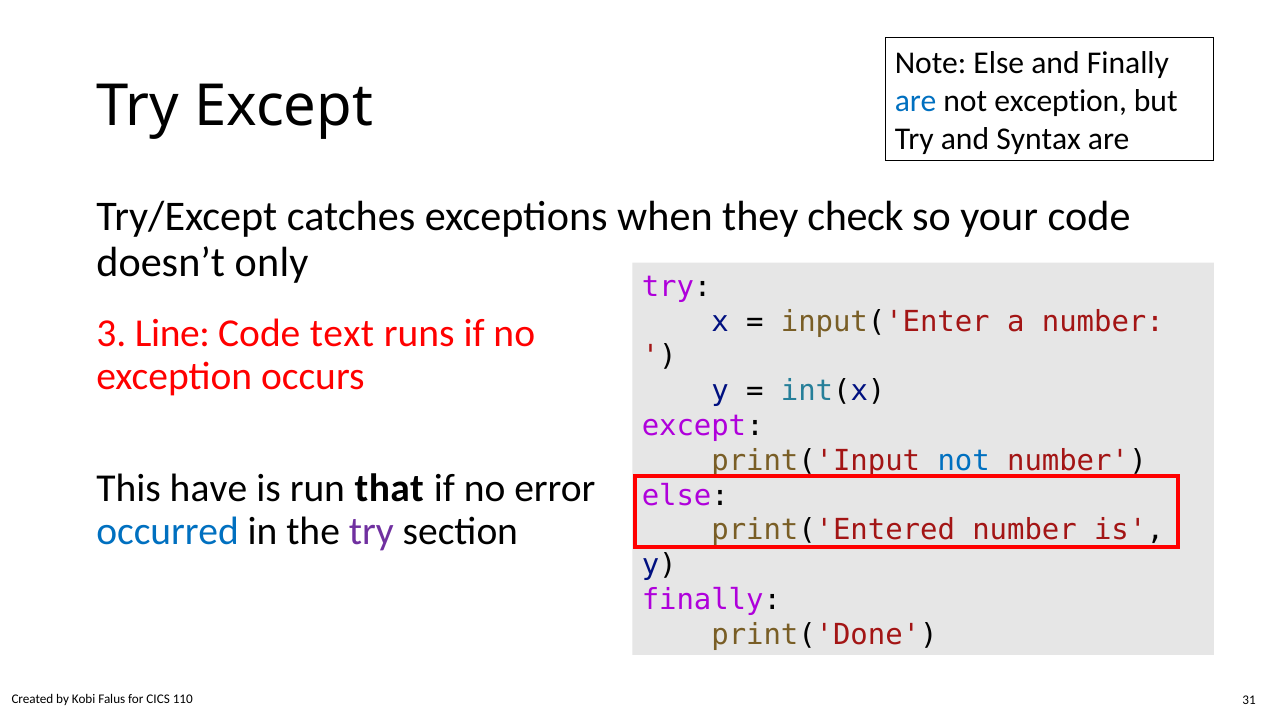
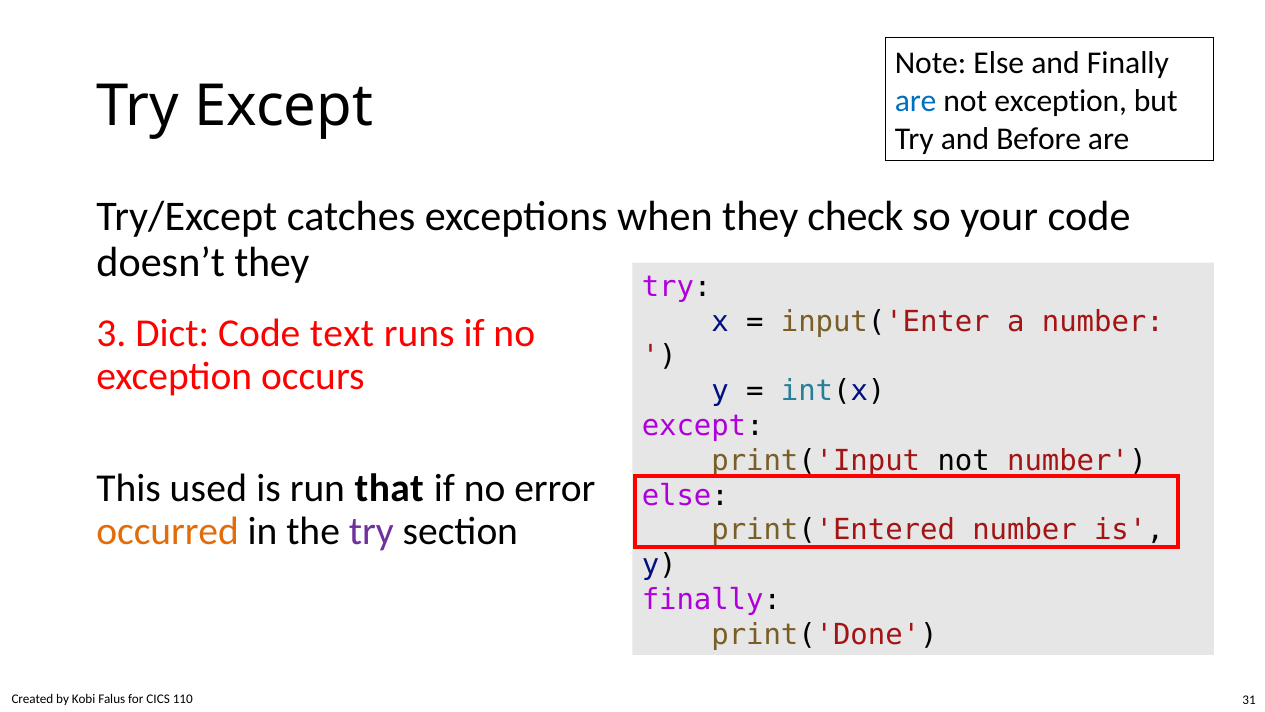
Syntax: Syntax -> Before
doesn’t only: only -> they
Line: Line -> Dict
not at (964, 461) colour: blue -> black
have: have -> used
occurred colour: blue -> orange
